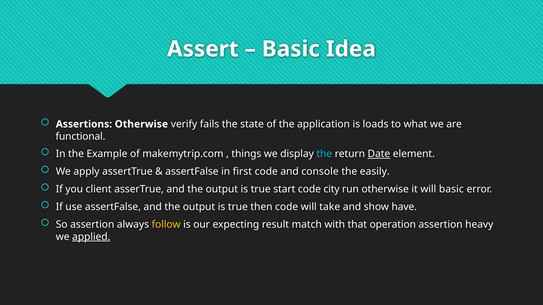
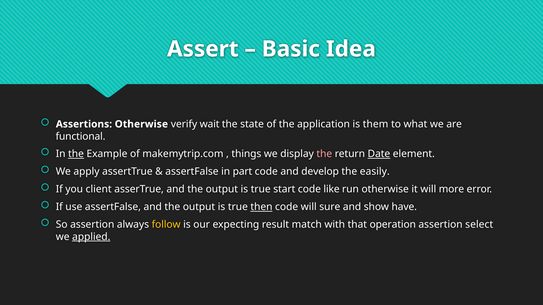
fails: fails -> wait
loads: loads -> them
the at (76, 154) underline: none -> present
the at (324, 154) colour: light blue -> pink
first: first -> part
console: console -> develop
city: city -> like
will basic: basic -> more
then underline: none -> present
take: take -> sure
heavy: heavy -> select
